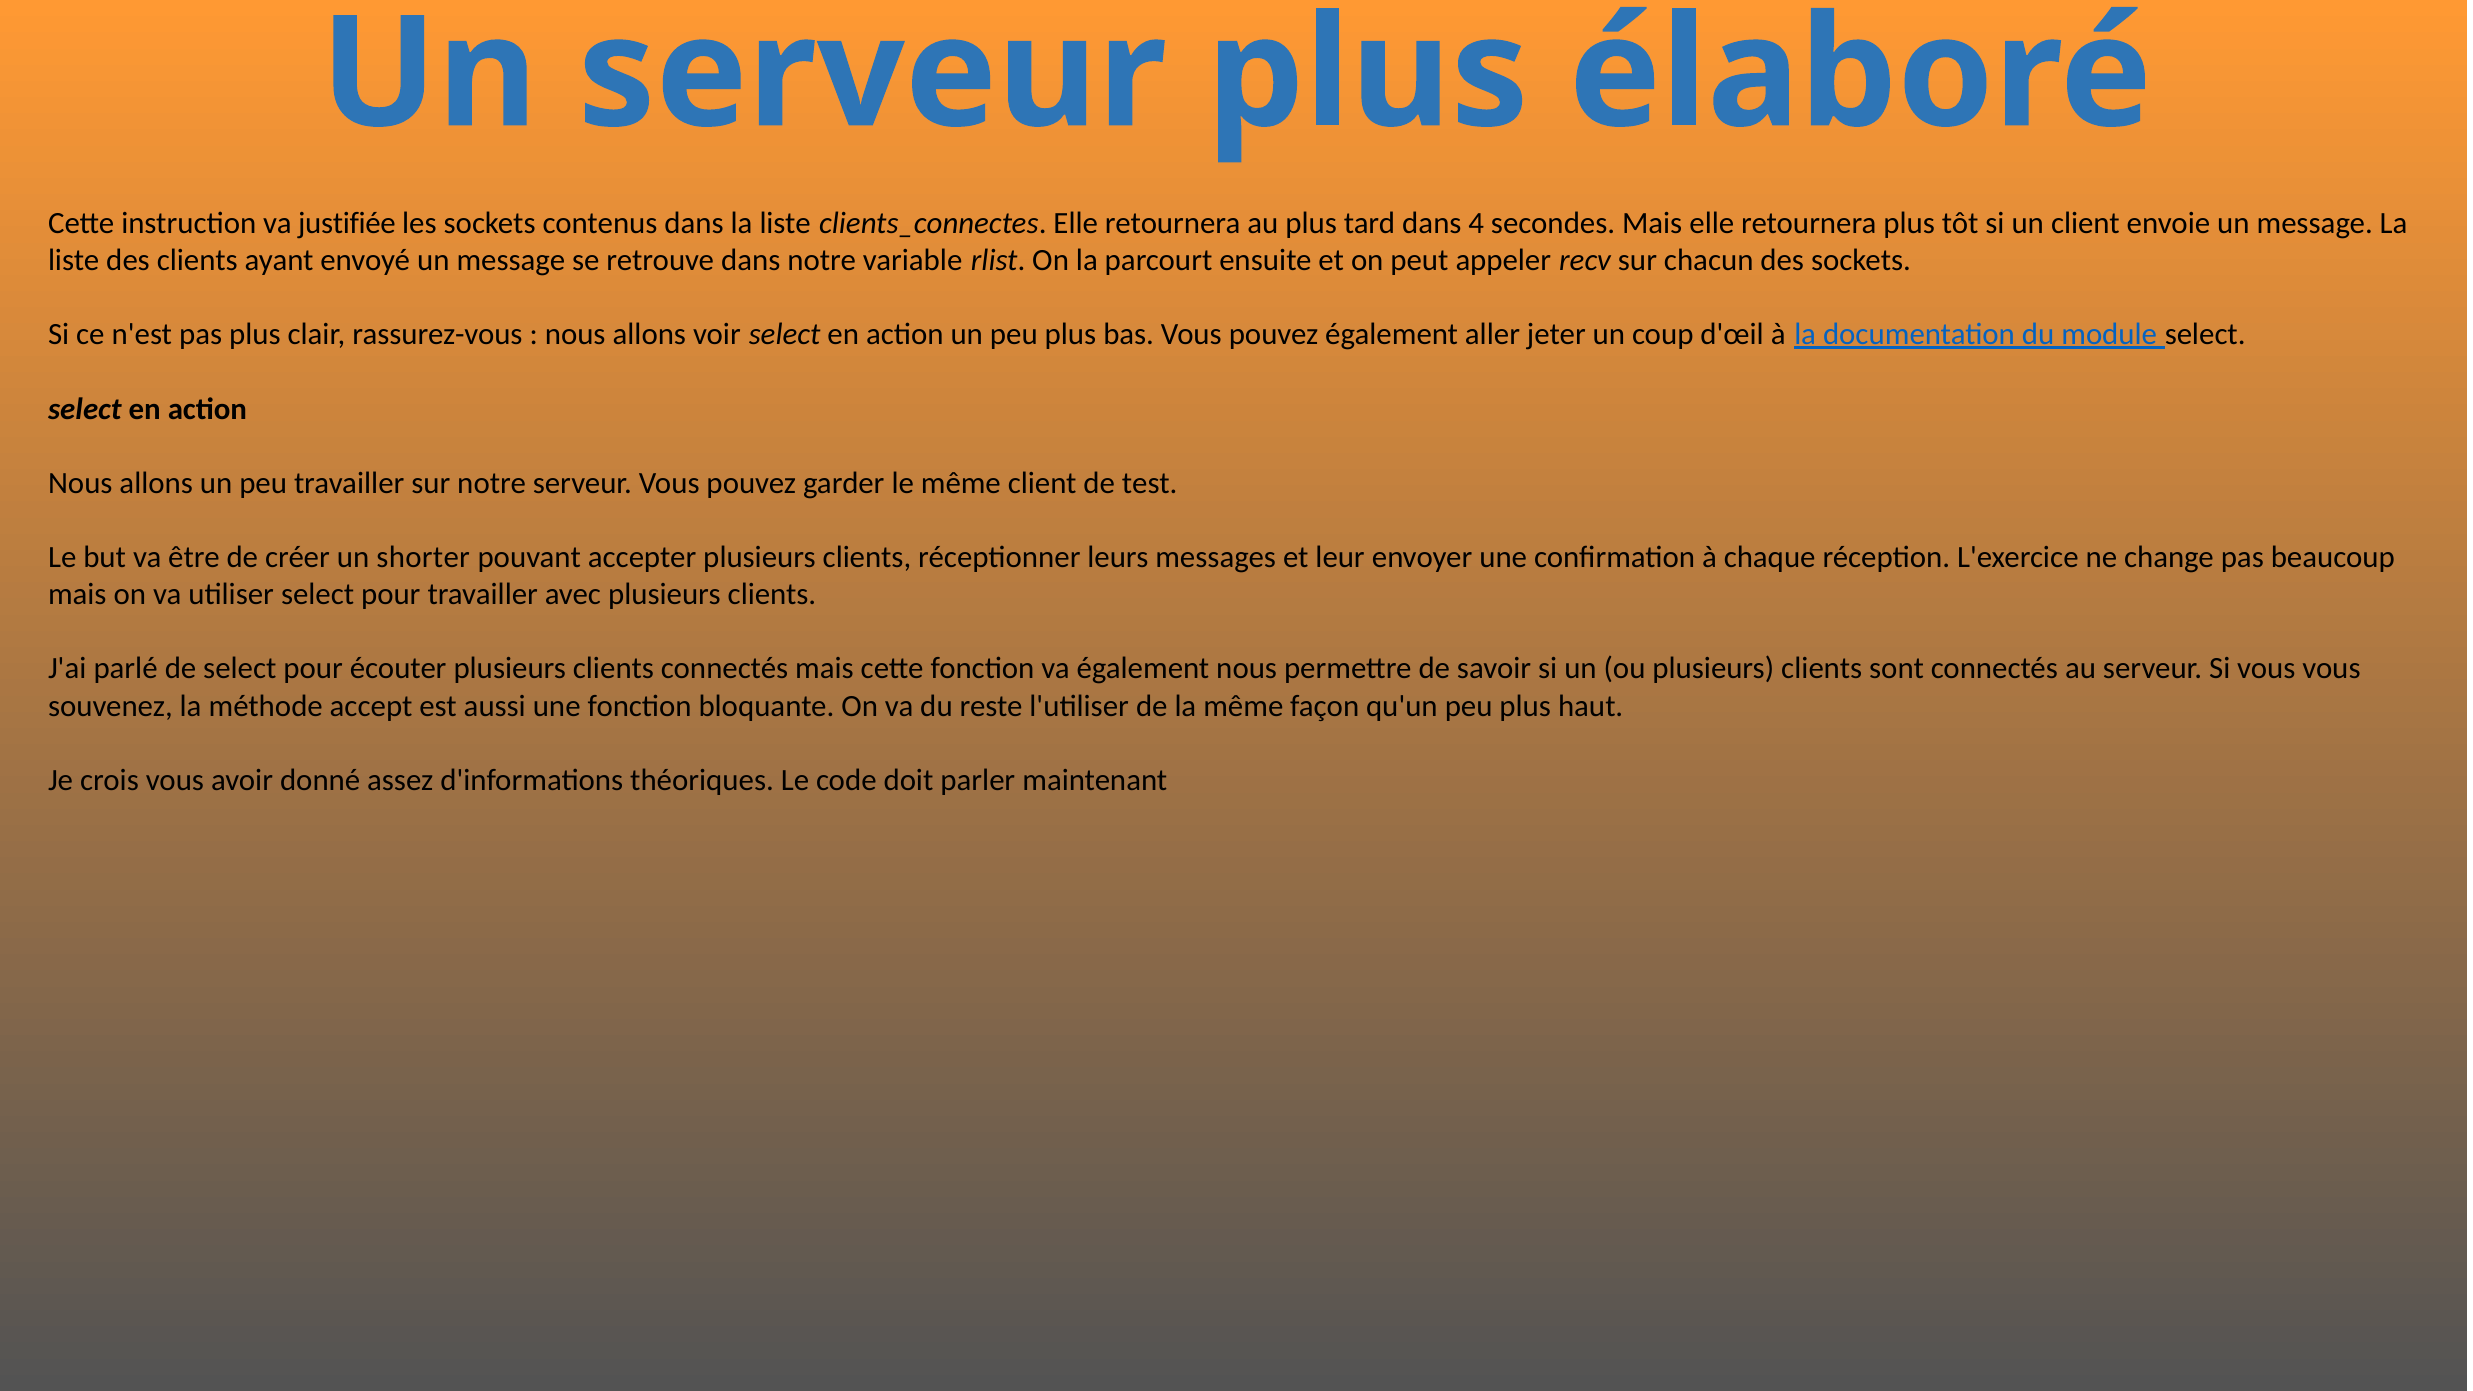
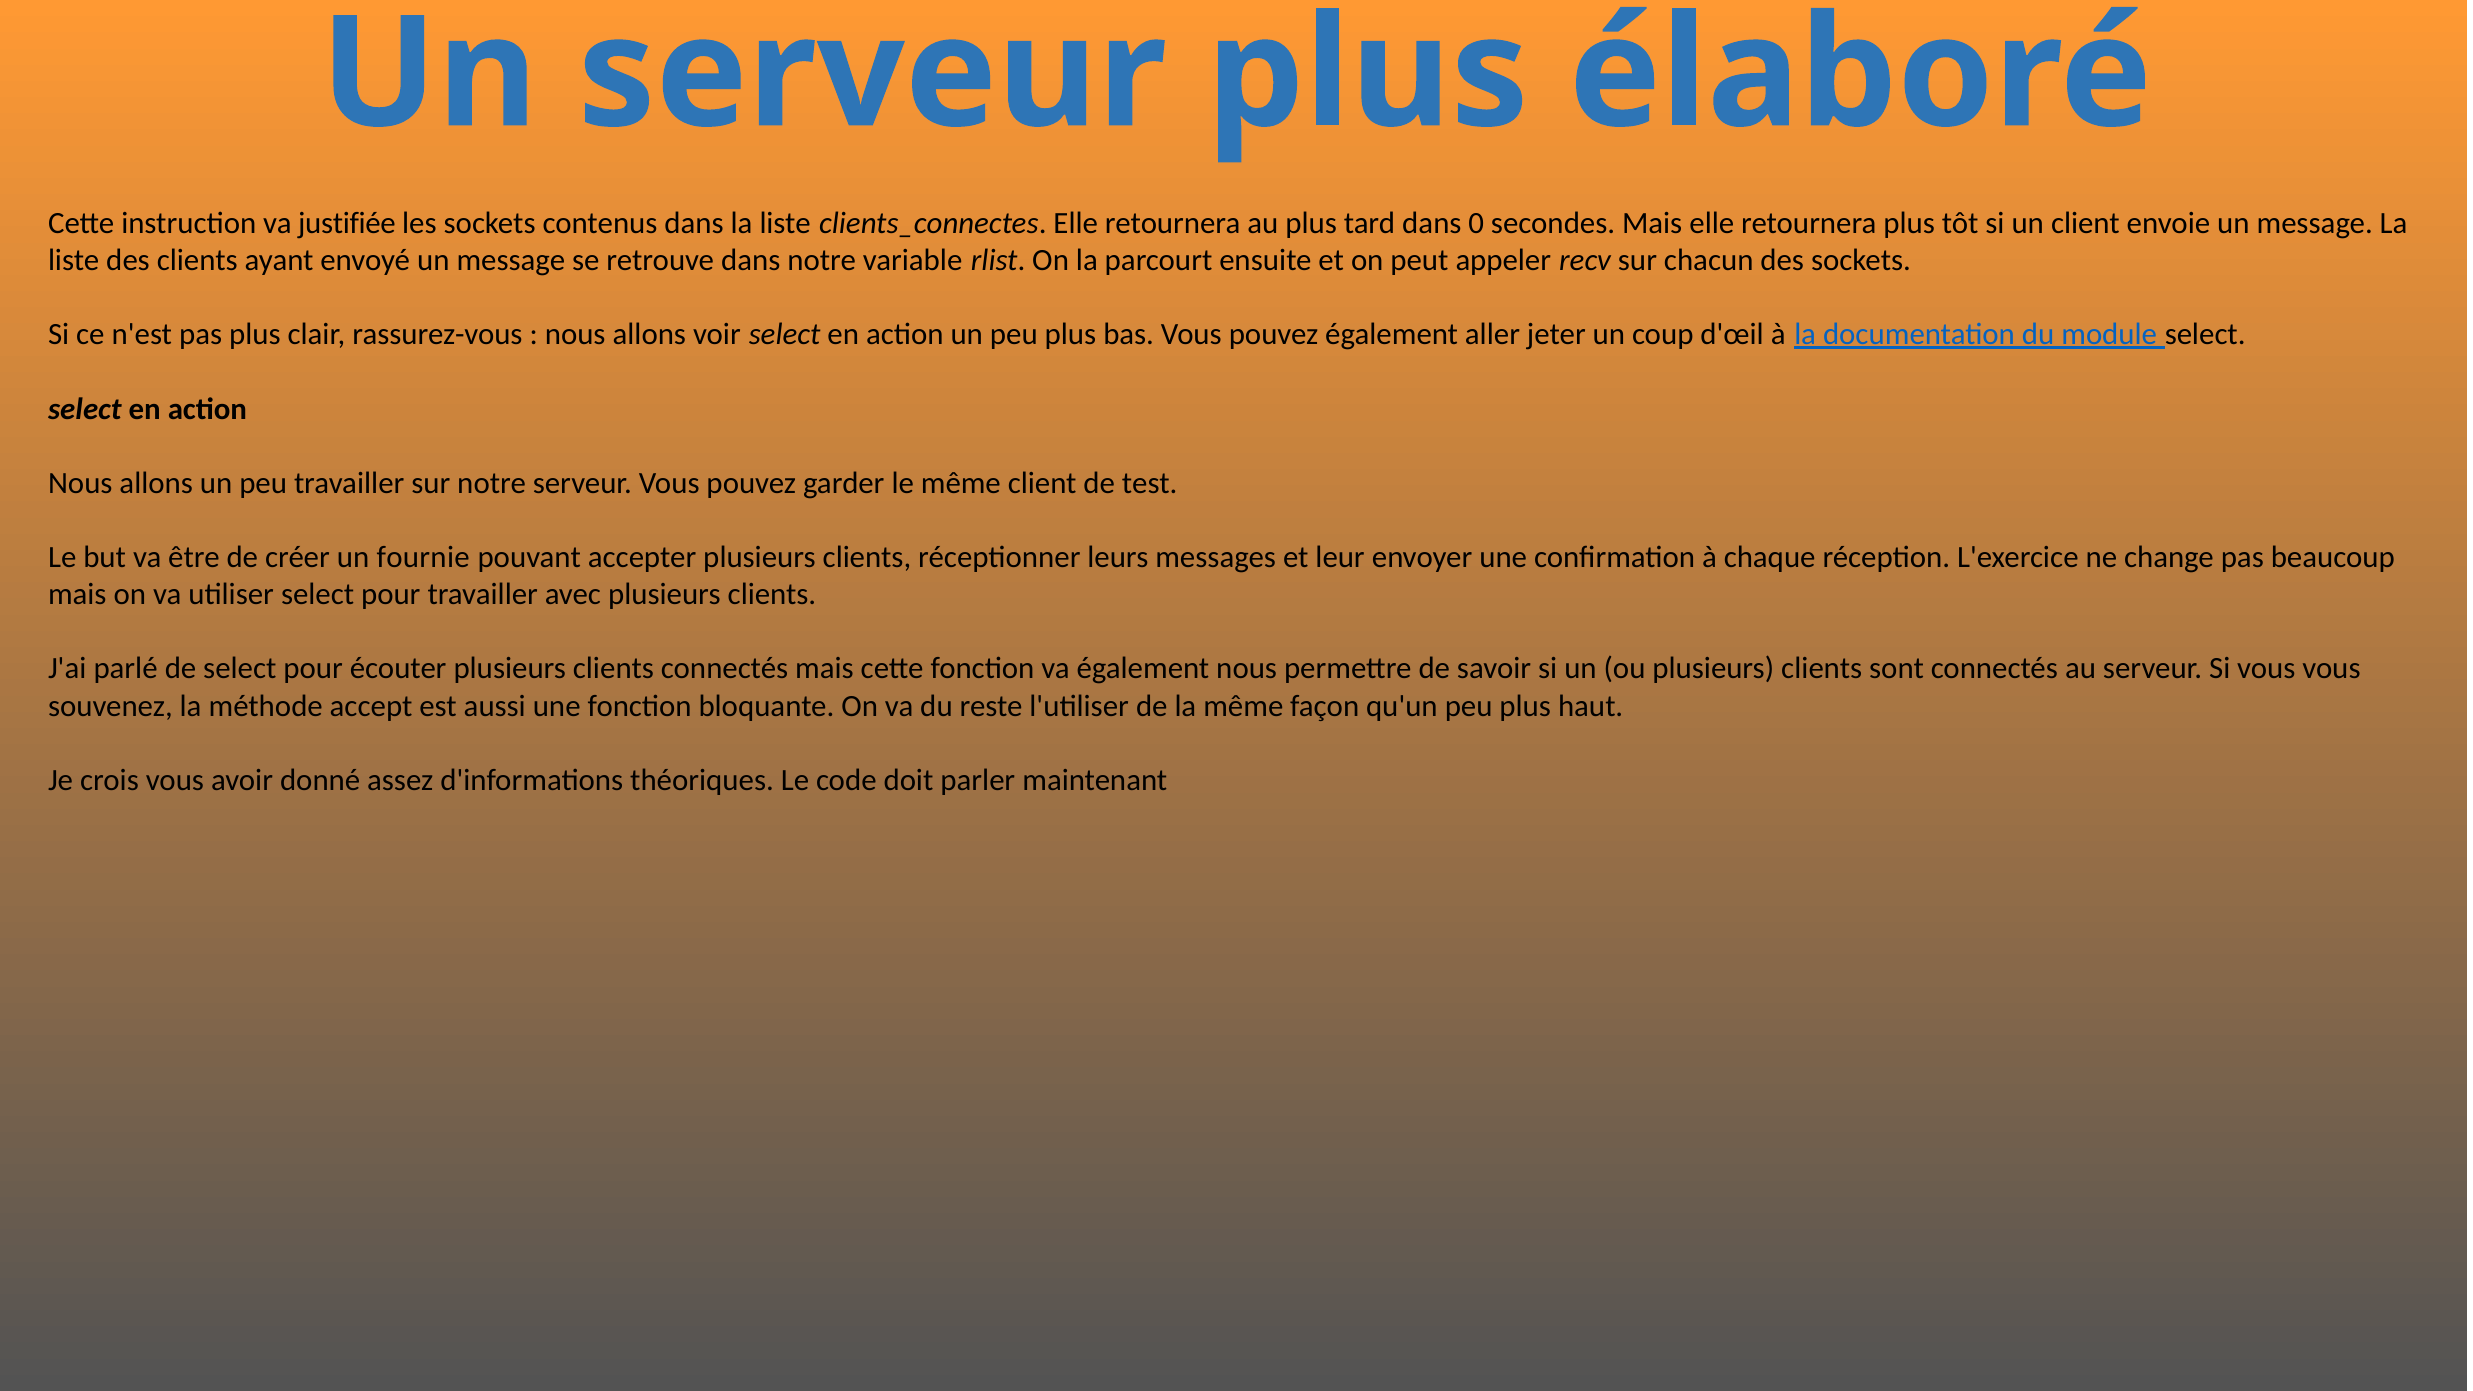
4: 4 -> 0
shorter: shorter -> fournie
